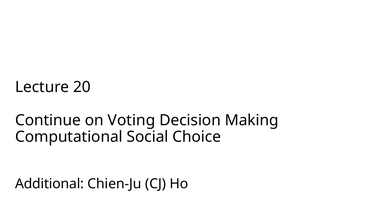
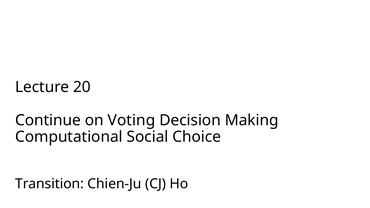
Additional: Additional -> Transition
